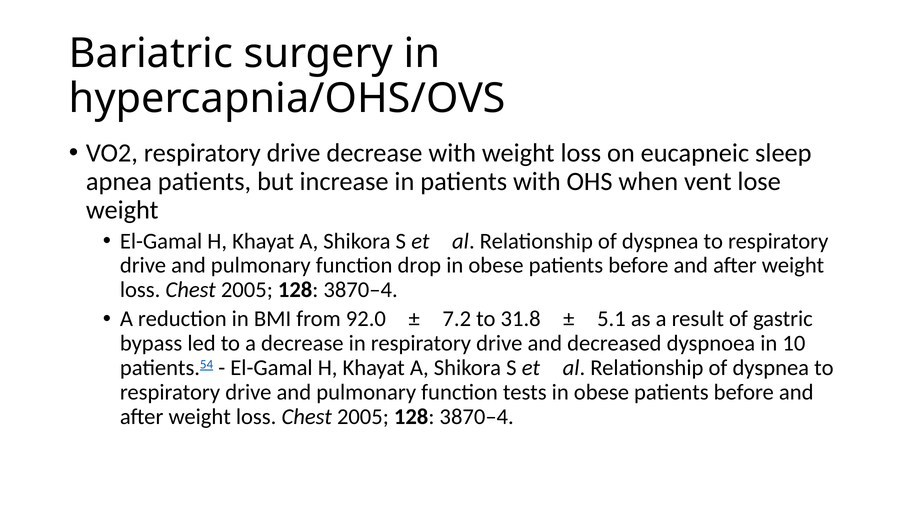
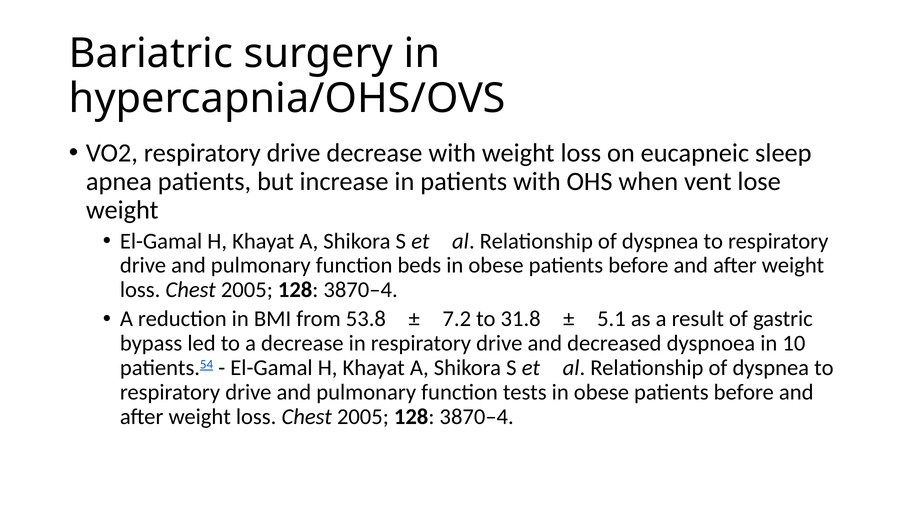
drop: drop -> beds
92.0: 92.0 -> 53.8
